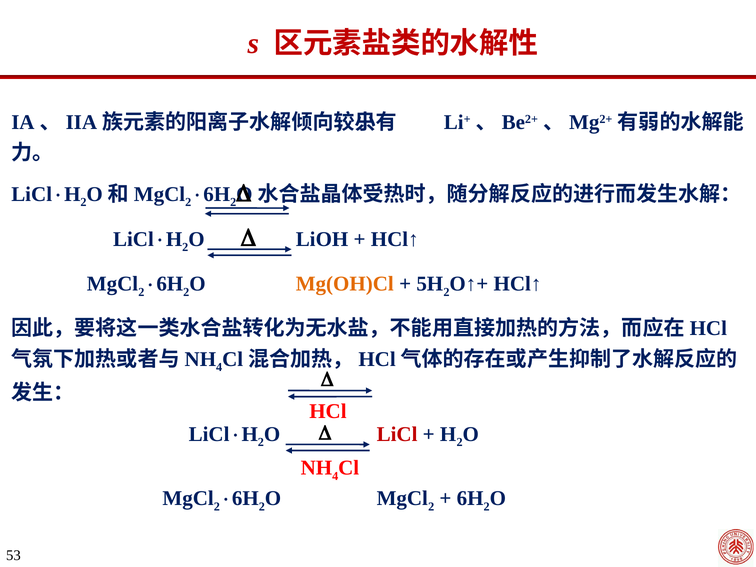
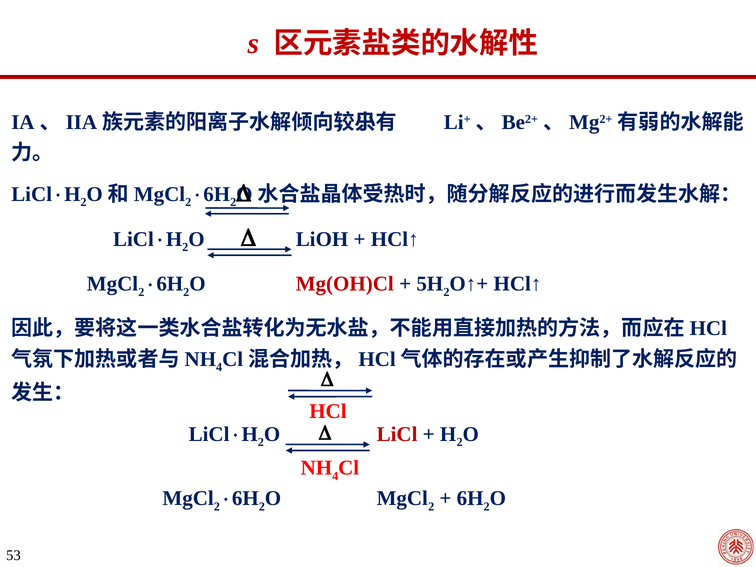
Mg(OH)Cl colour: orange -> red
